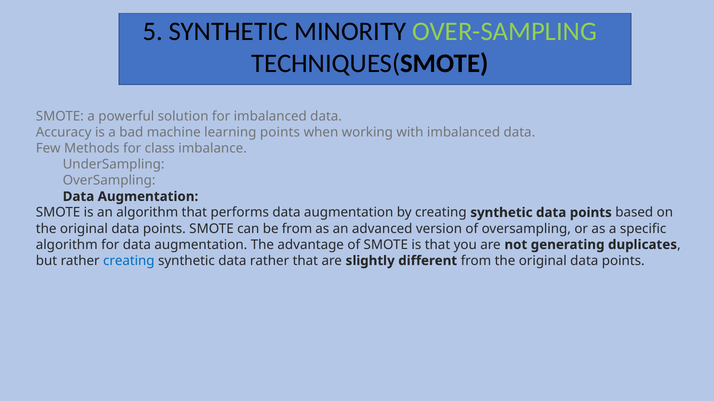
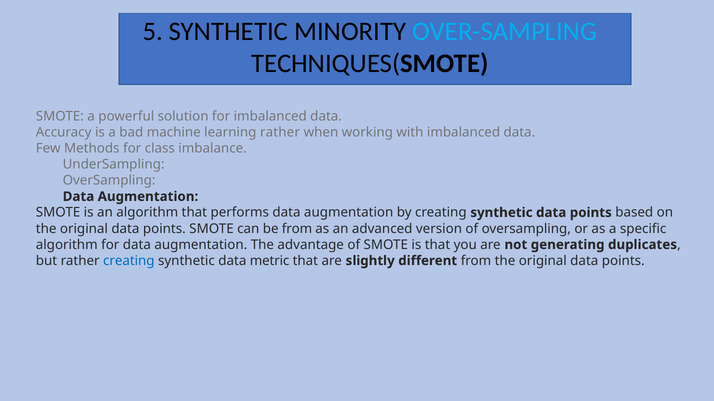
OVER-SAMPLING colour: light green -> light blue
learning points: points -> rather
data rather: rather -> metric
